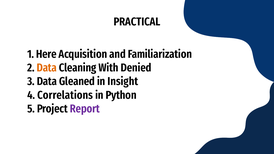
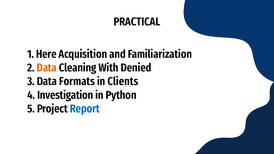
Gleaned: Gleaned -> Formats
Insight: Insight -> Clients
Correlations: Correlations -> Investigation
Report colour: purple -> blue
